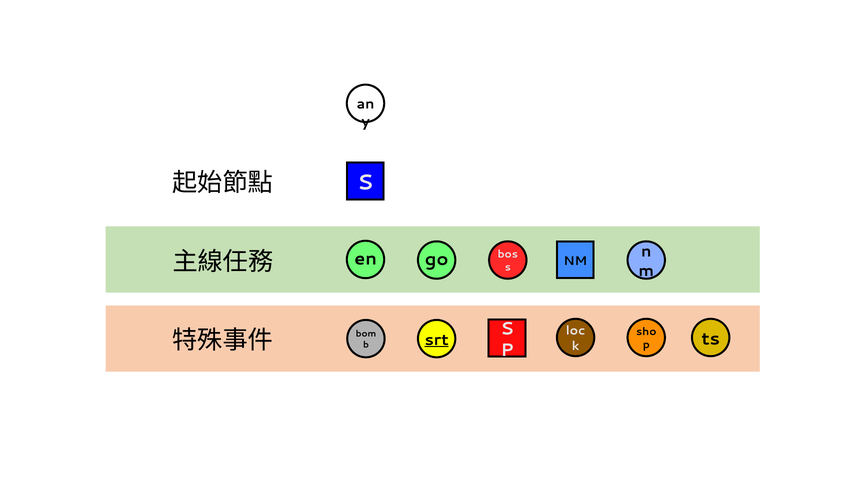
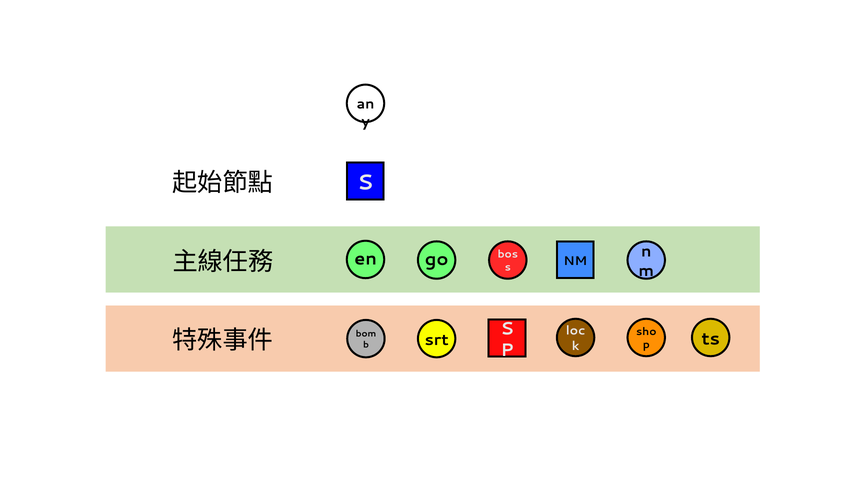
srt underline: present -> none
